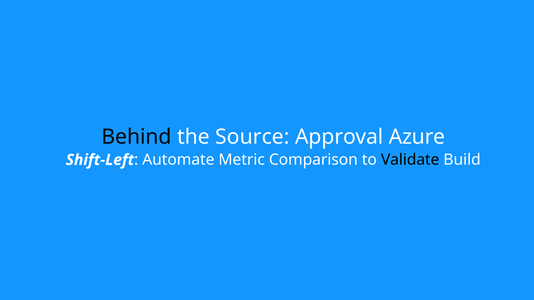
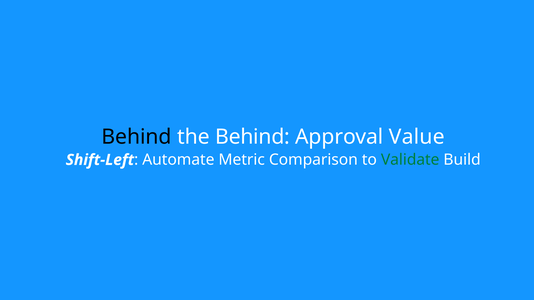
the Source: Source -> Behind
Azure: Azure -> Value
Validate colour: black -> green
